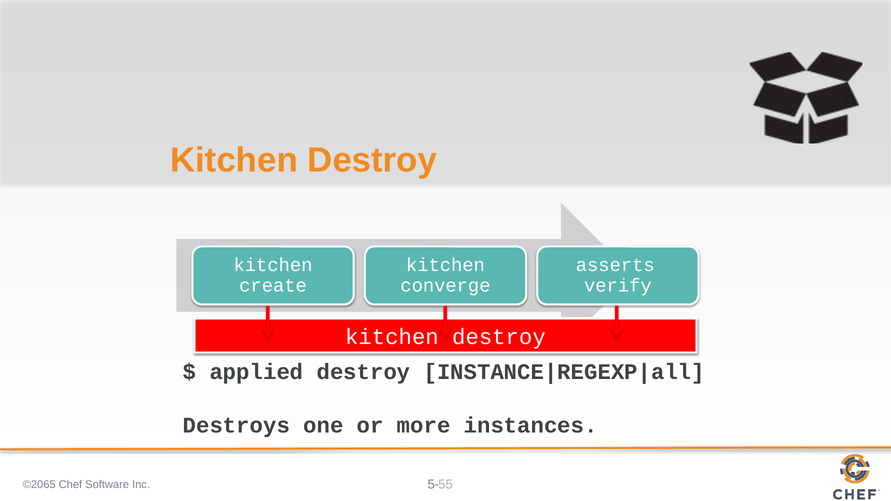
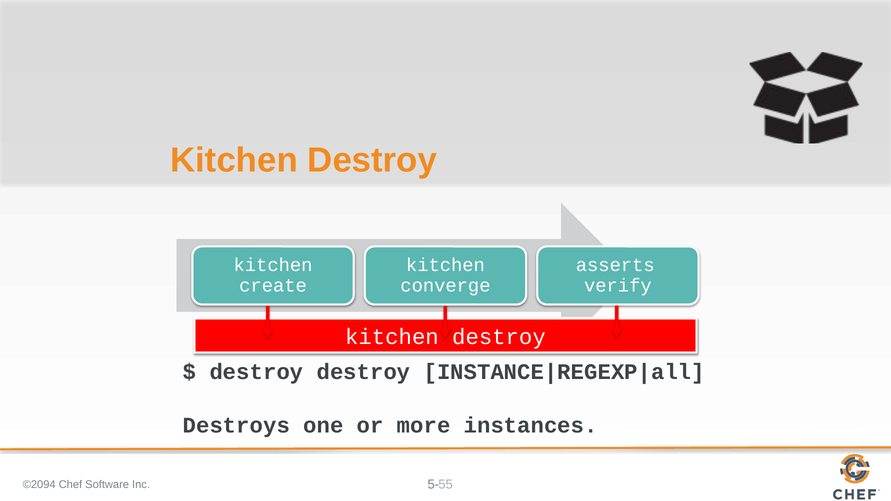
applied at (256, 372): applied -> destroy
©2065: ©2065 -> ©2094
